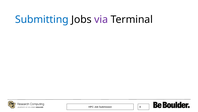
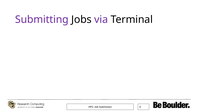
Submitting colour: blue -> purple
